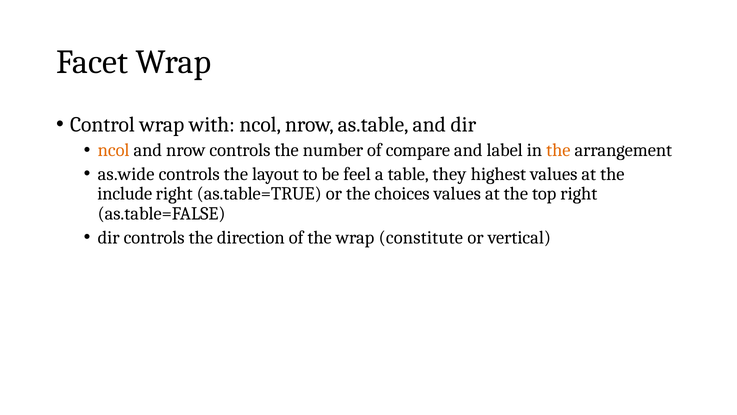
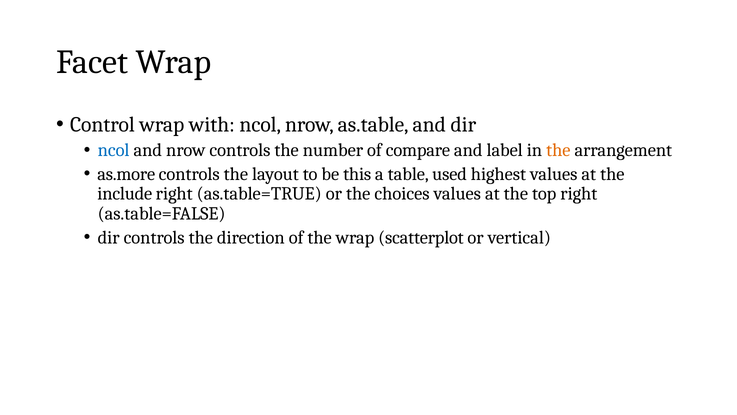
ncol at (114, 150) colour: orange -> blue
as.wide: as.wide -> as.more
feel: feel -> this
they: they -> used
constitute: constitute -> scatterplot
